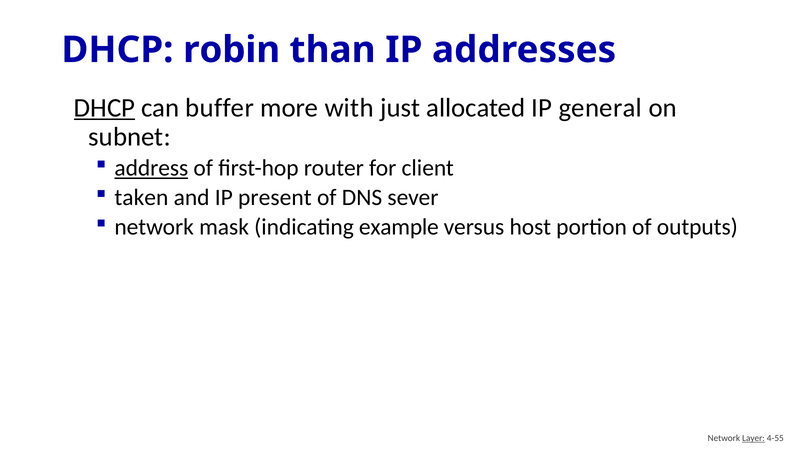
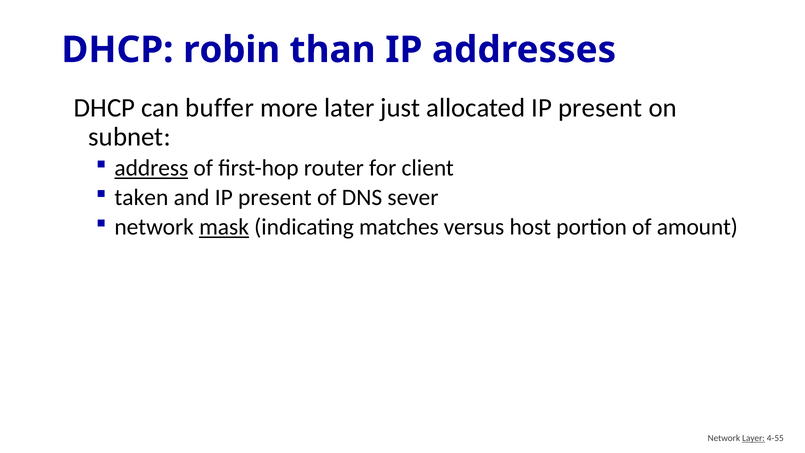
DHCP at (104, 108) underline: present -> none
with: with -> later
allocated IP general: general -> present
mask underline: none -> present
example: example -> matches
outputs: outputs -> amount
